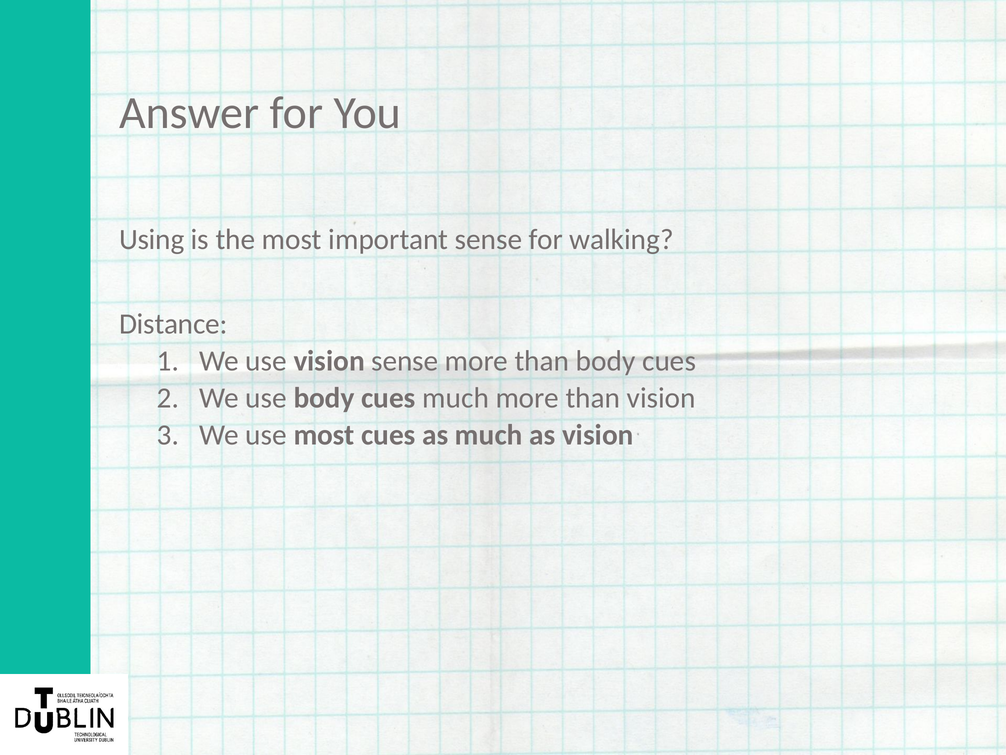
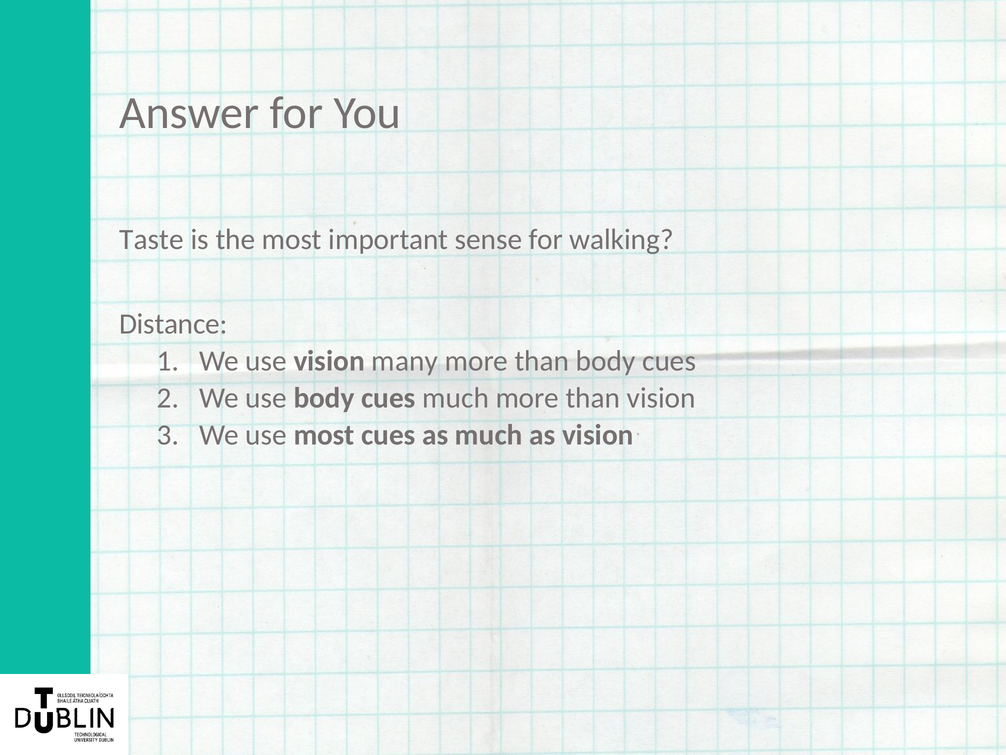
Using: Using -> Taste
vision sense: sense -> many
